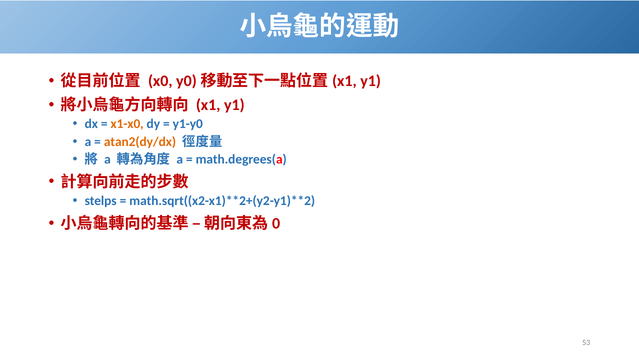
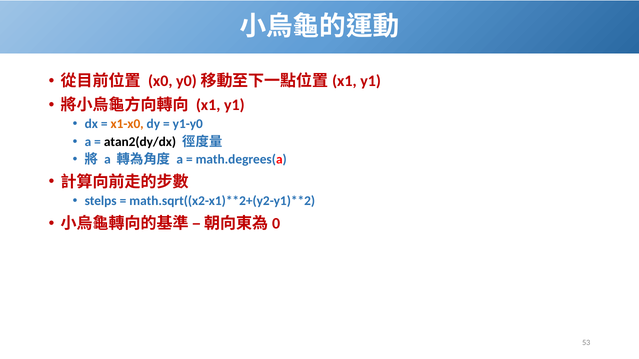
atan2(dy/dx colour: orange -> black
